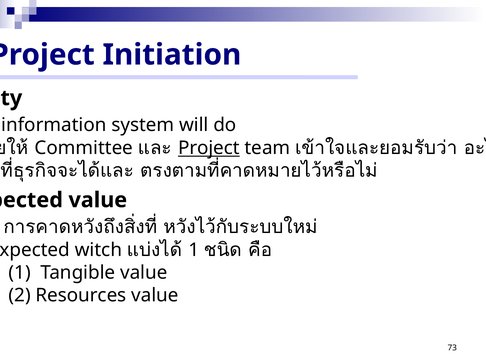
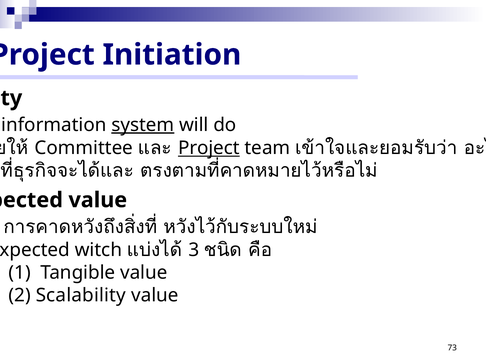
system underline: none -> present
1 at (194, 250): 1 -> 3
Resources: Resources -> Scalability
